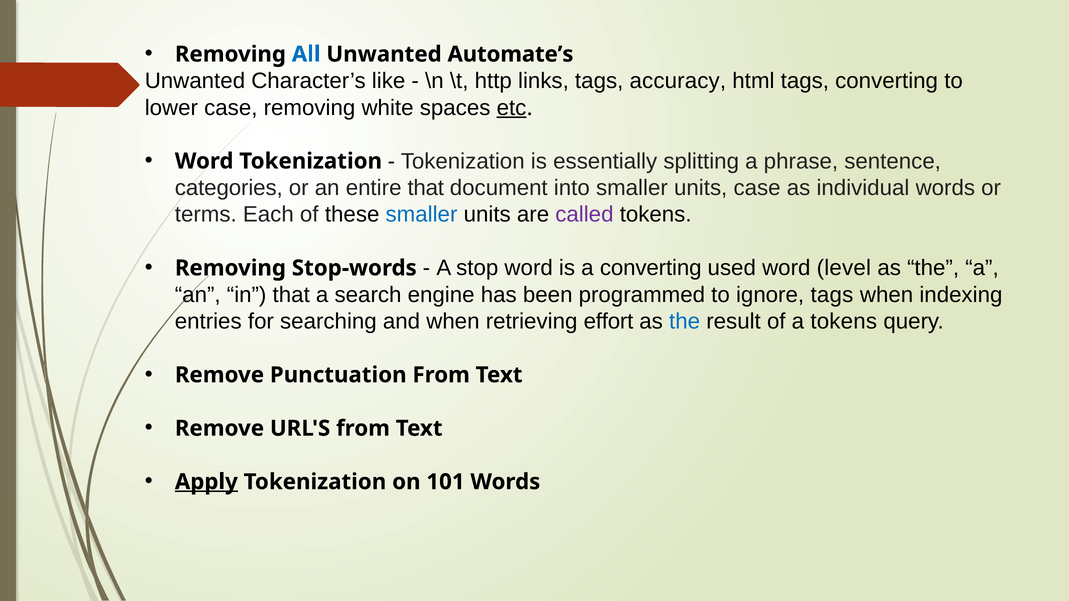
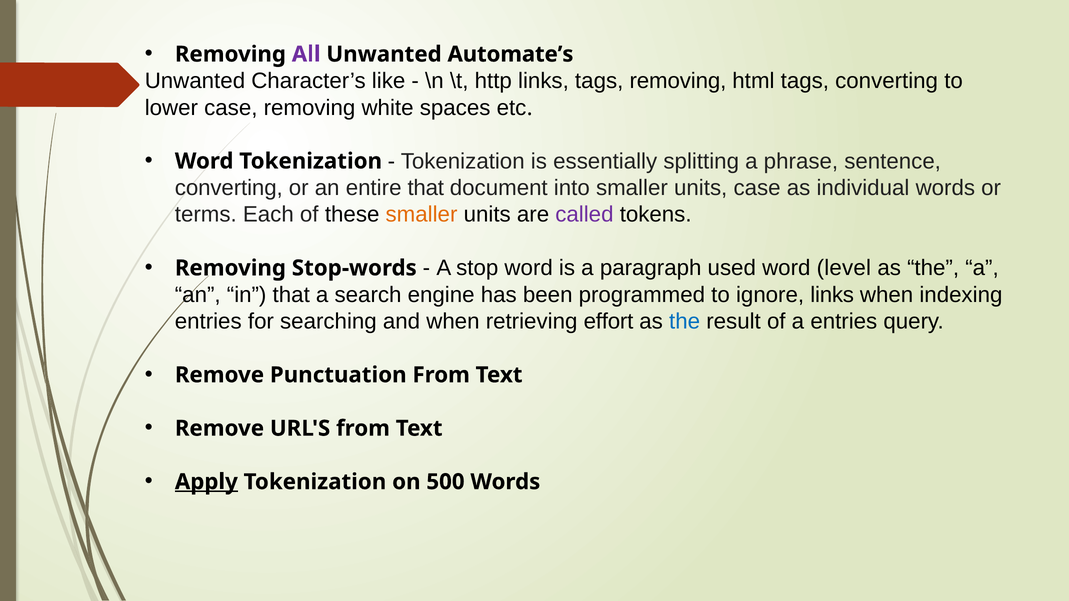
All colour: blue -> purple
tags accuracy: accuracy -> removing
etc underline: present -> none
categories at (229, 188): categories -> converting
smaller at (421, 215) colour: blue -> orange
a converting: converting -> paragraph
ignore tags: tags -> links
a tokens: tokens -> entries
101: 101 -> 500
